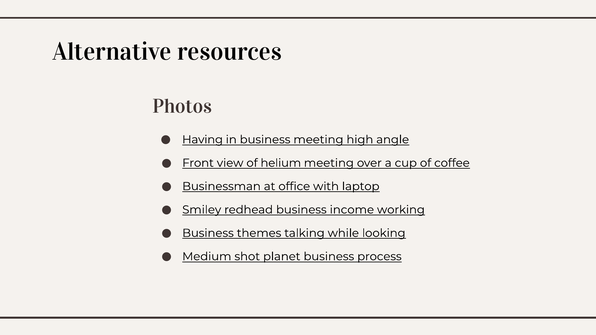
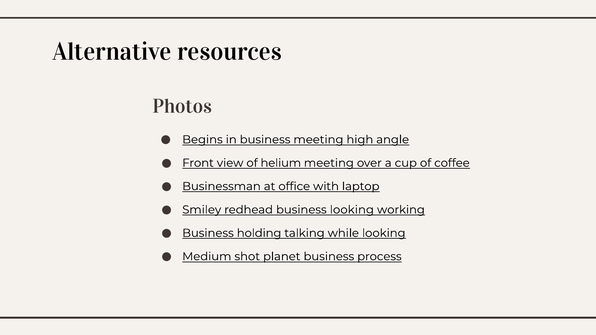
Having: Having -> Begins
business income: income -> looking
themes: themes -> holding
